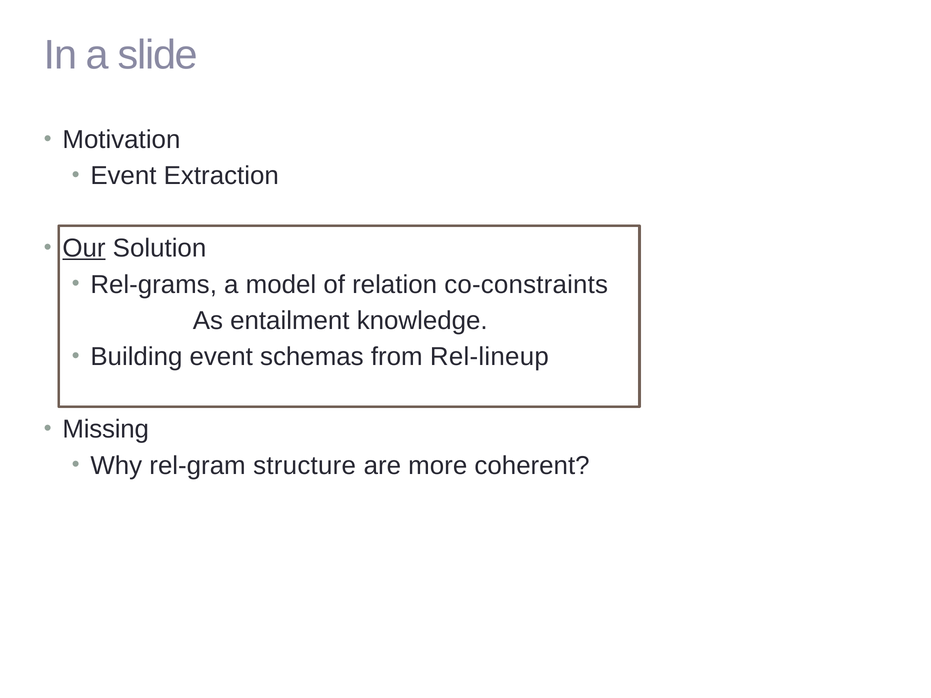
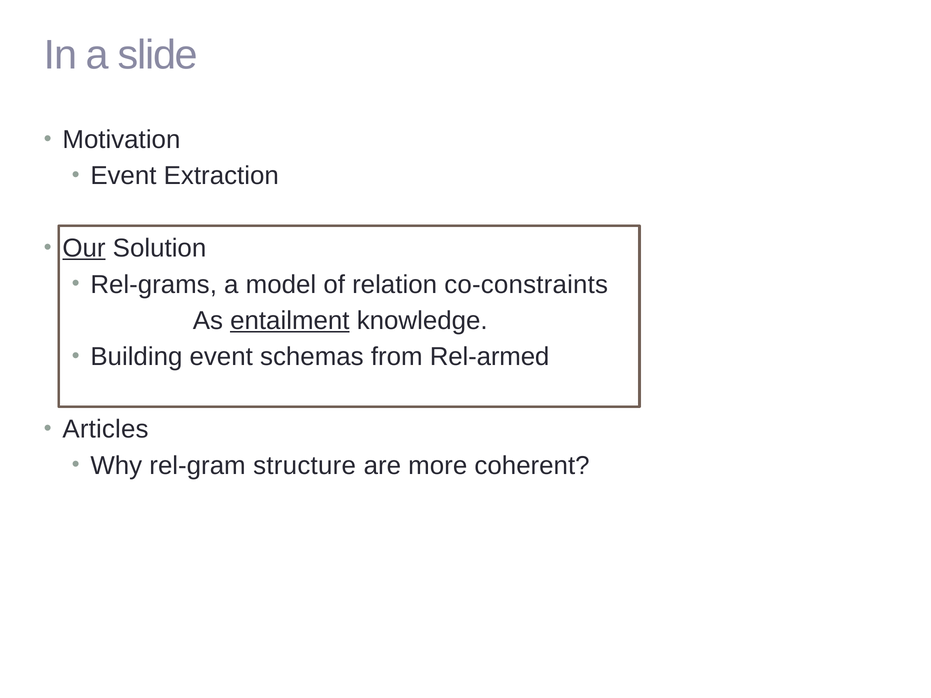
entailment underline: none -> present
Rel-lineup: Rel-lineup -> Rel-armed
Missing: Missing -> Articles
